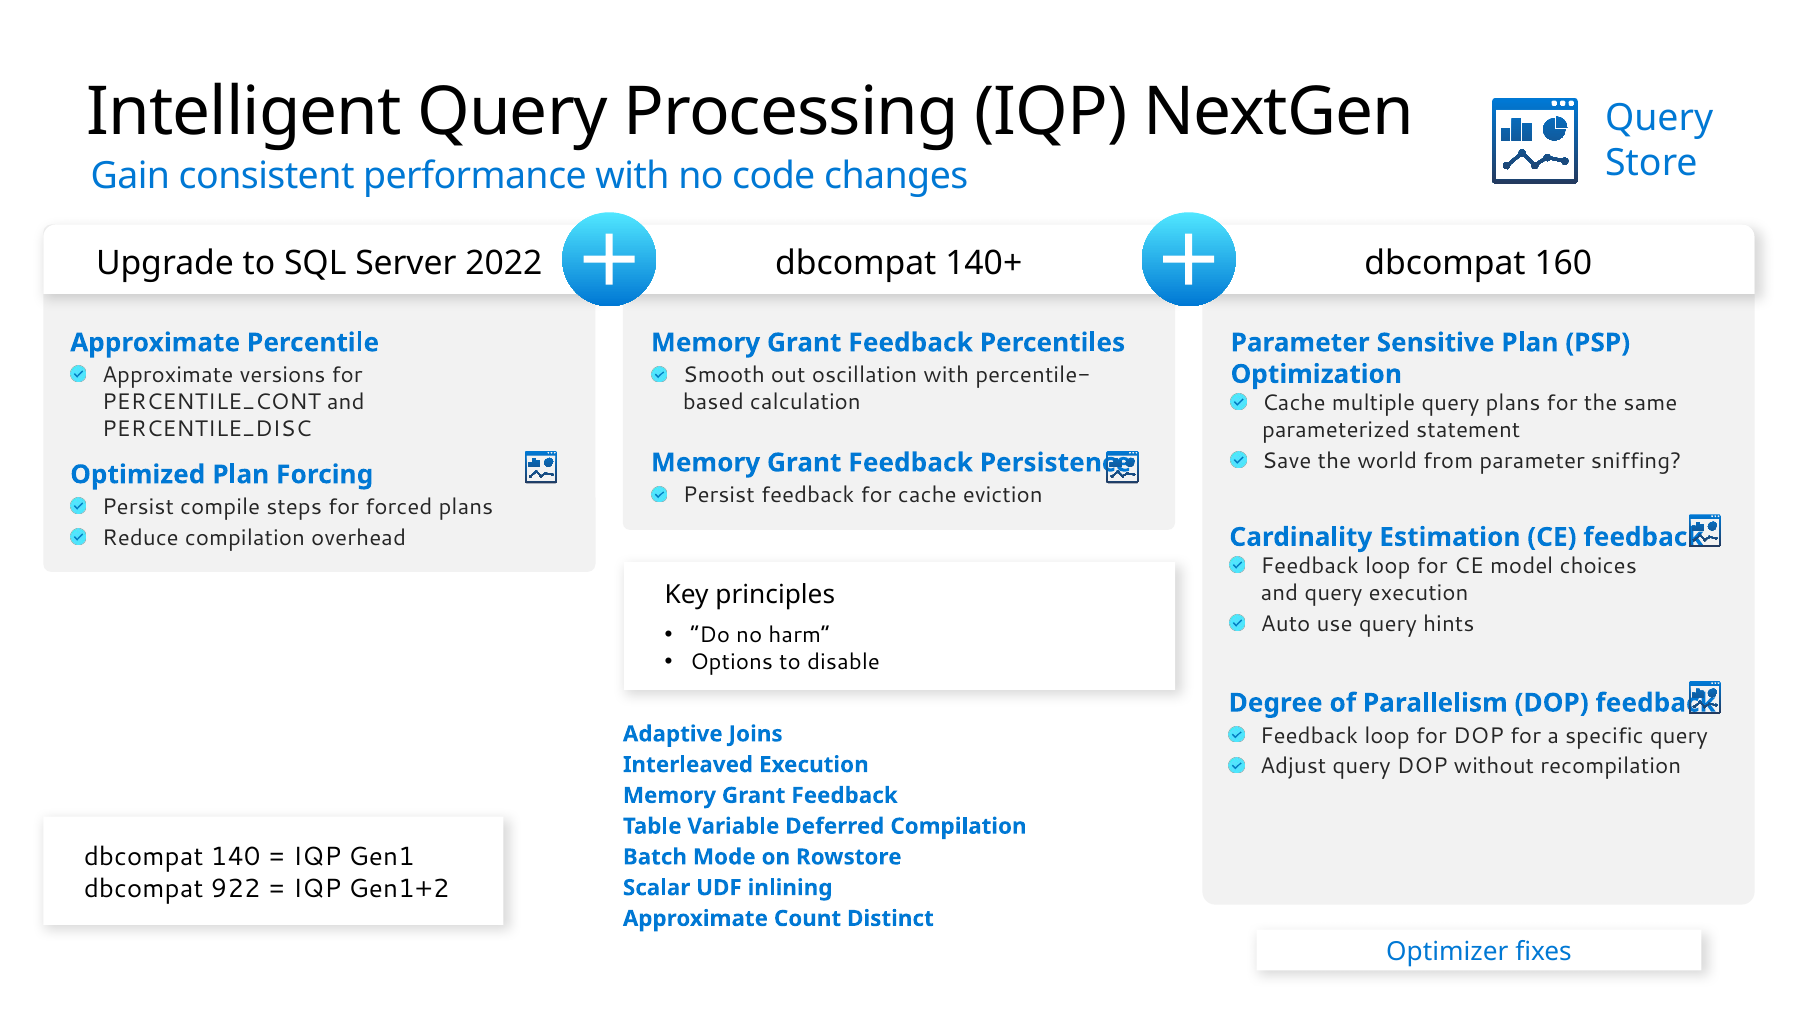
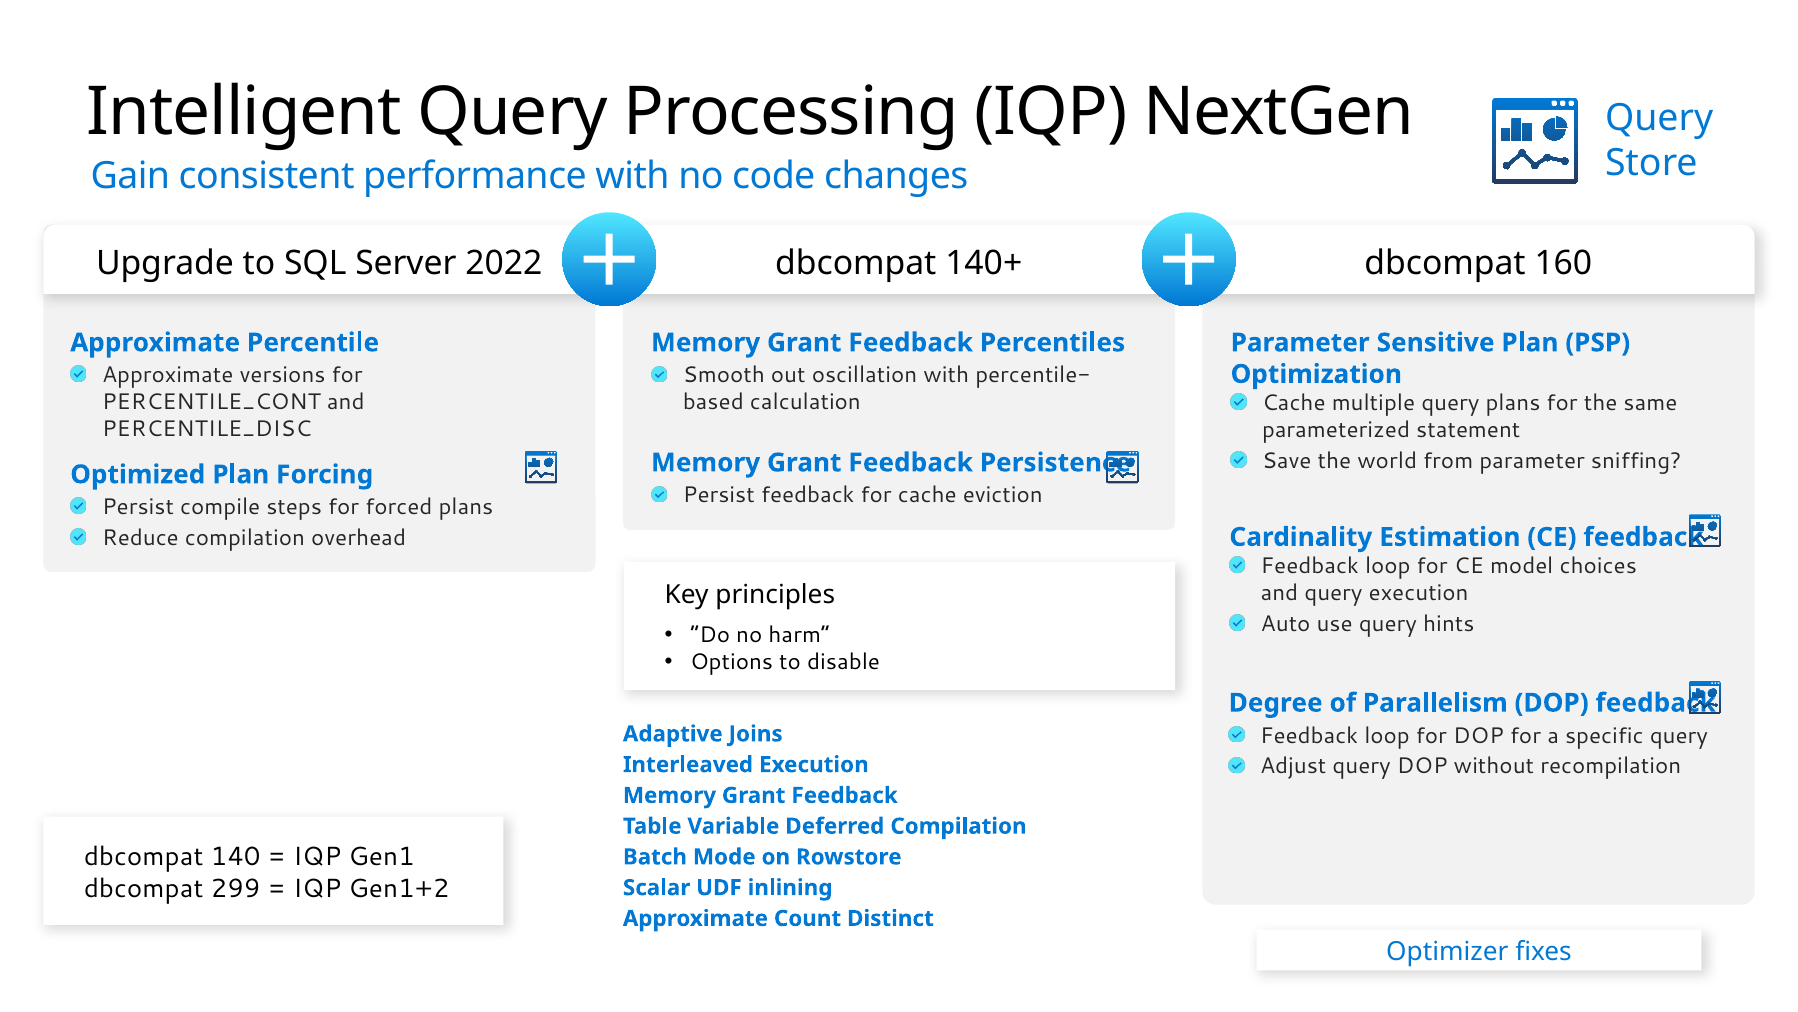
922: 922 -> 299
